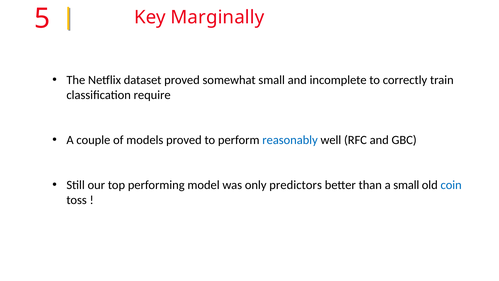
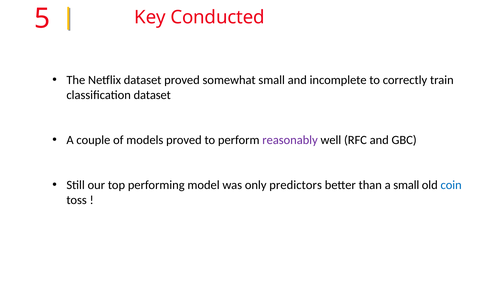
Marginally: Marginally -> Conducted
classification require: require -> dataset
reasonably colour: blue -> purple
